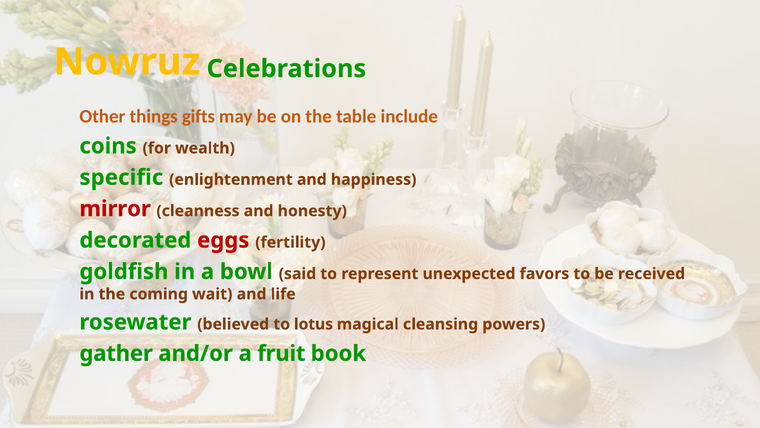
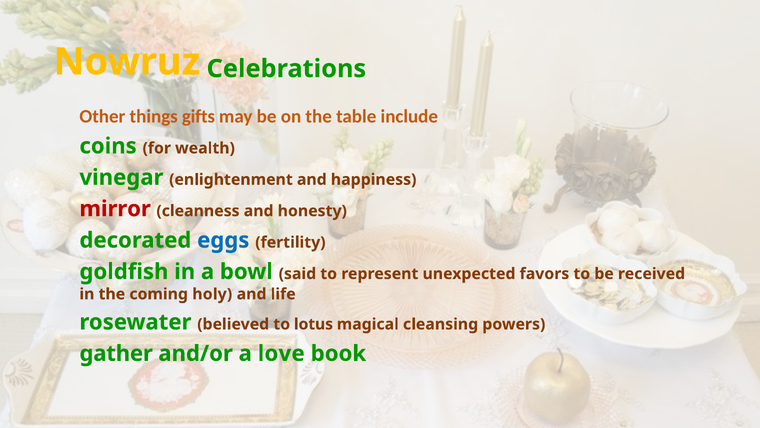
specific: specific -> vinegar
eggs colour: red -> blue
wait: wait -> holy
fruit: fruit -> love
